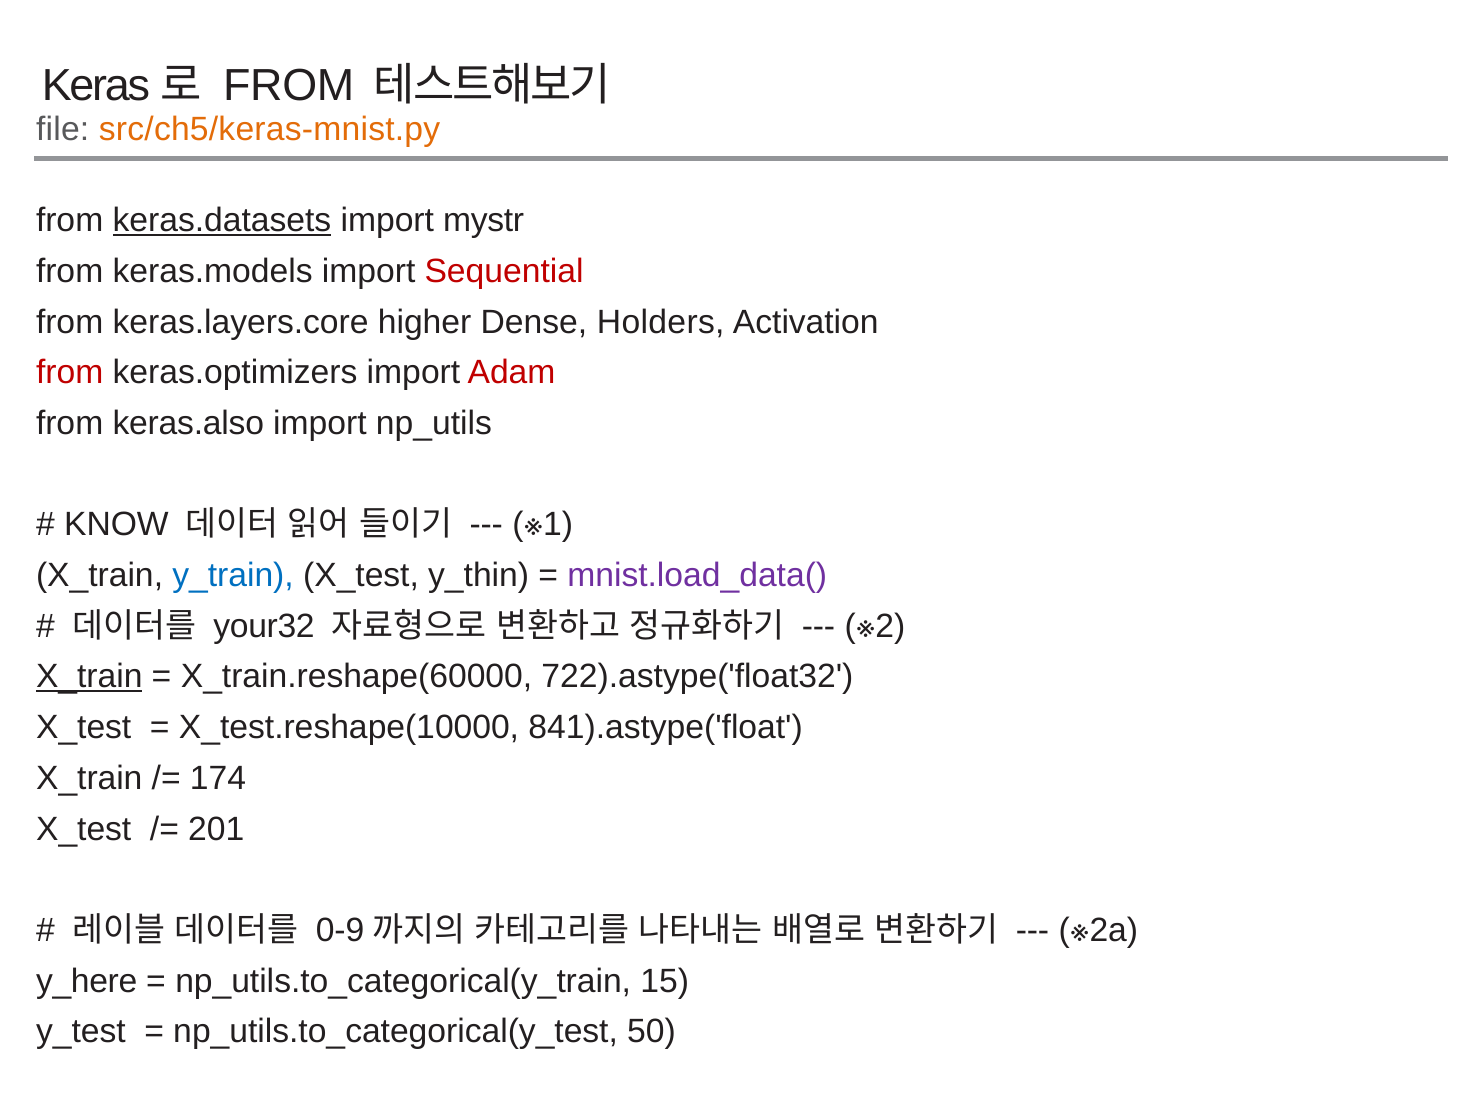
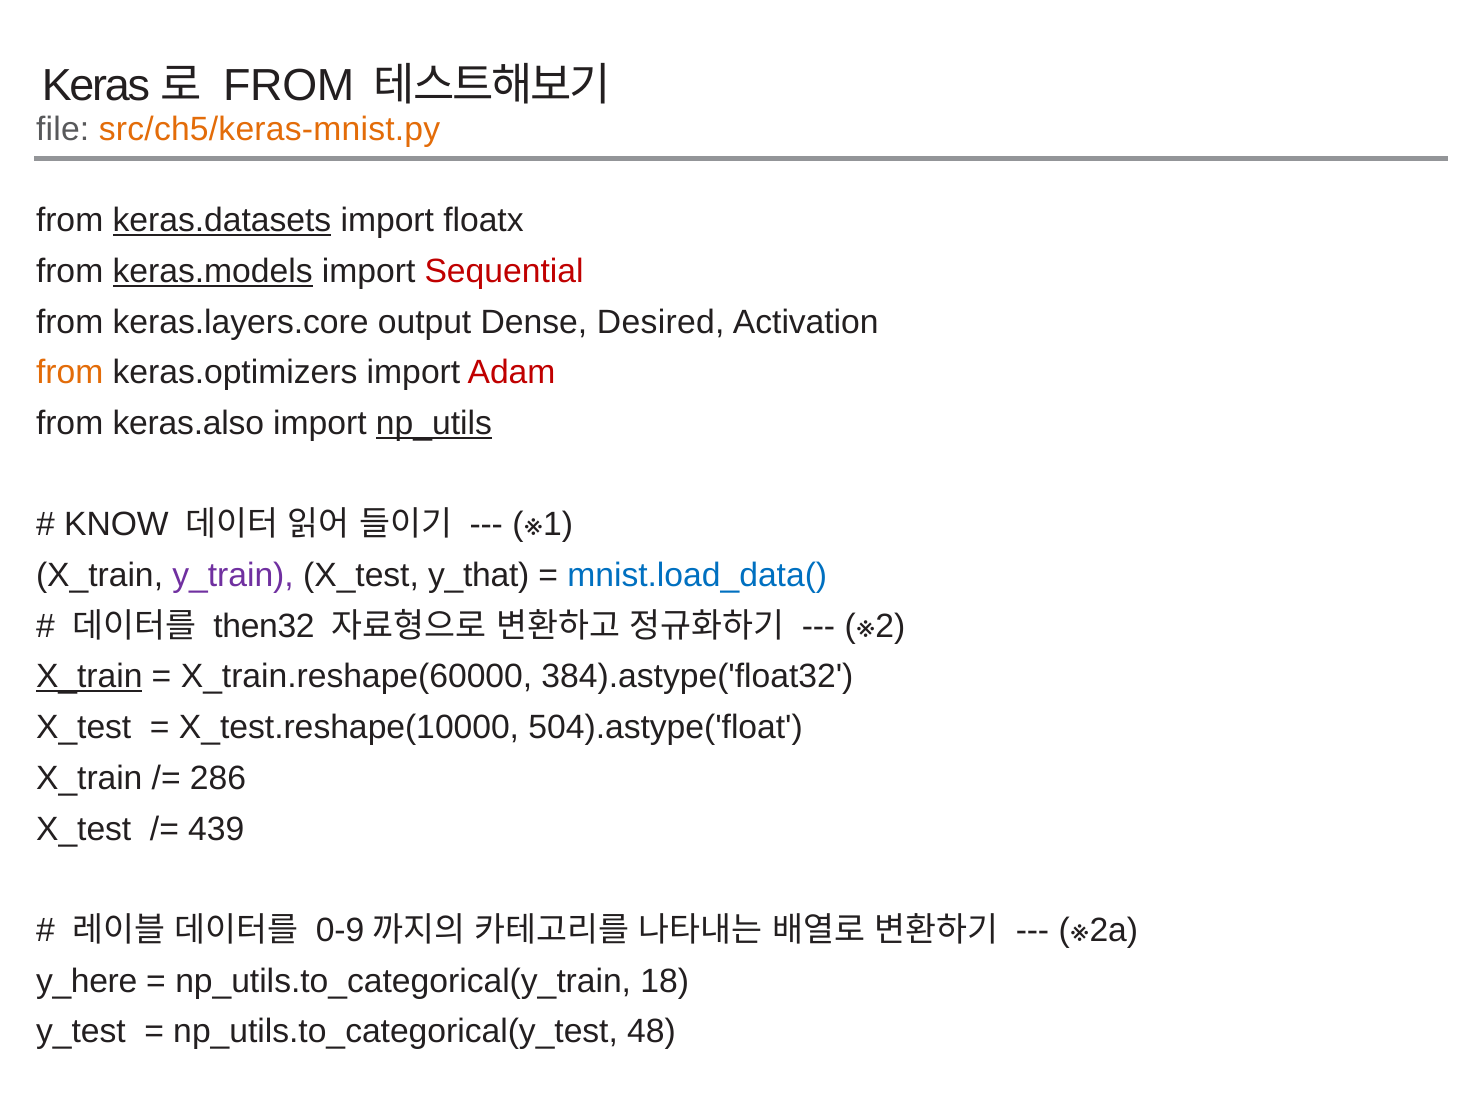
mystr: mystr -> floatx
keras.models underline: none -> present
higher: higher -> output
Holders: Holders -> Desired
from at (70, 373) colour: red -> orange
np_utils underline: none -> present
y_train colour: blue -> purple
y_thin: y_thin -> y_that
mnist.load_data( colour: purple -> blue
your32: your32 -> then32
722).astype('float32: 722).astype('float32 -> 384).astype('float32
841).astype('float: 841).astype('float -> 504).astype('float
174: 174 -> 286
201: 201 -> 439
15: 15 -> 18
50: 50 -> 48
